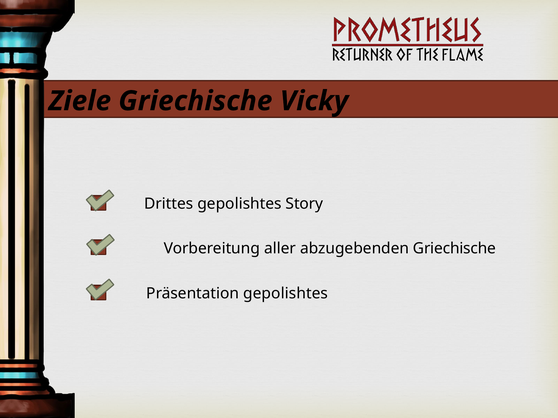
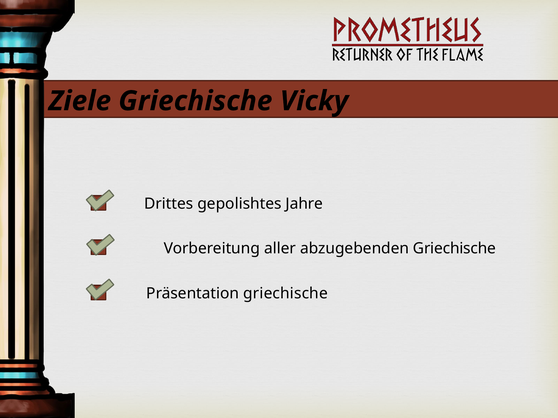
Story: Story -> Jahre
Präsentation gepolishtes: gepolishtes -> griechische
